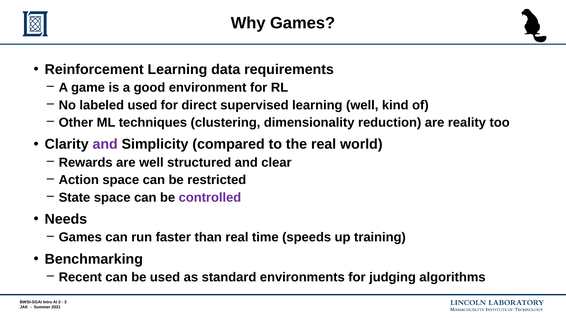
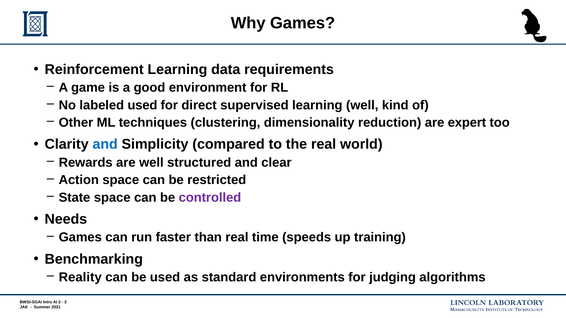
reality: reality -> expert
and at (105, 145) colour: purple -> blue
Recent: Recent -> Reality
